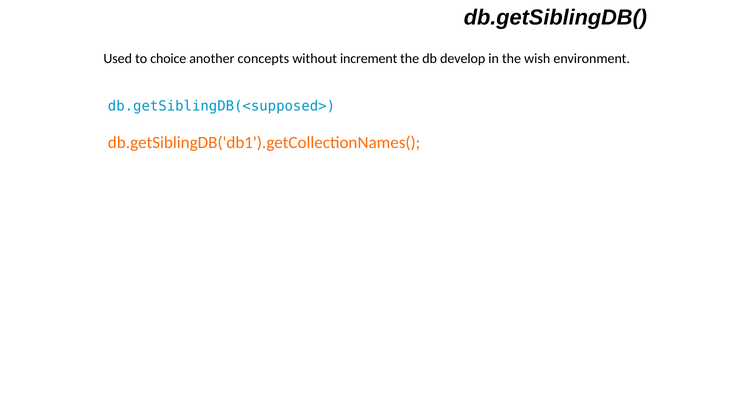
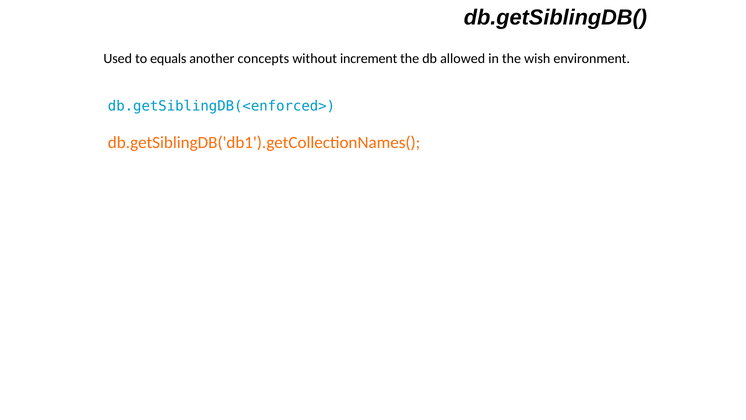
choice: choice -> equals
develop: develop -> allowed
db.getSiblingDB(<supposed>: db.getSiblingDB(<supposed> -> db.getSiblingDB(<enforced>
